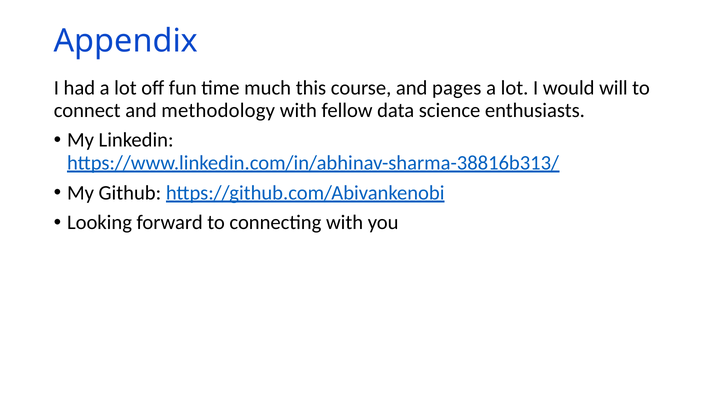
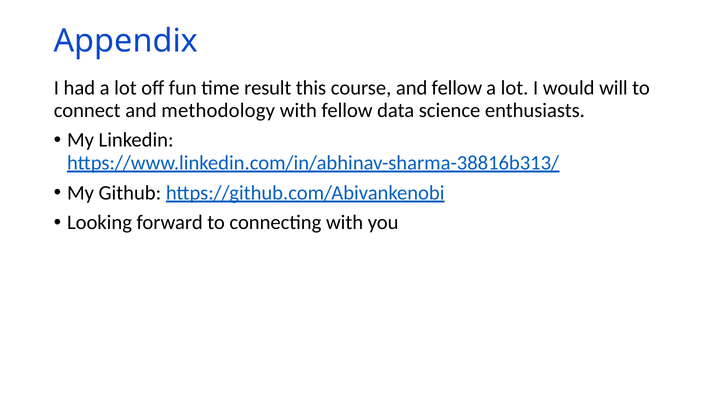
much: much -> result
and pages: pages -> fellow
